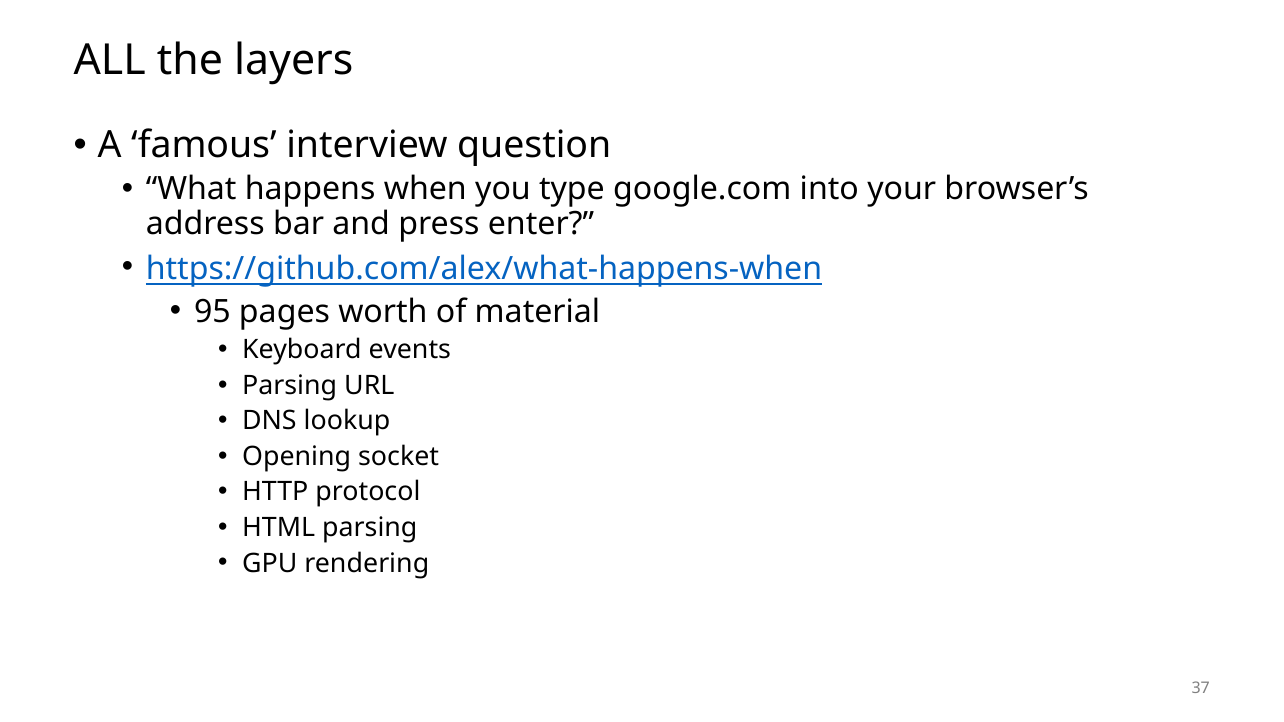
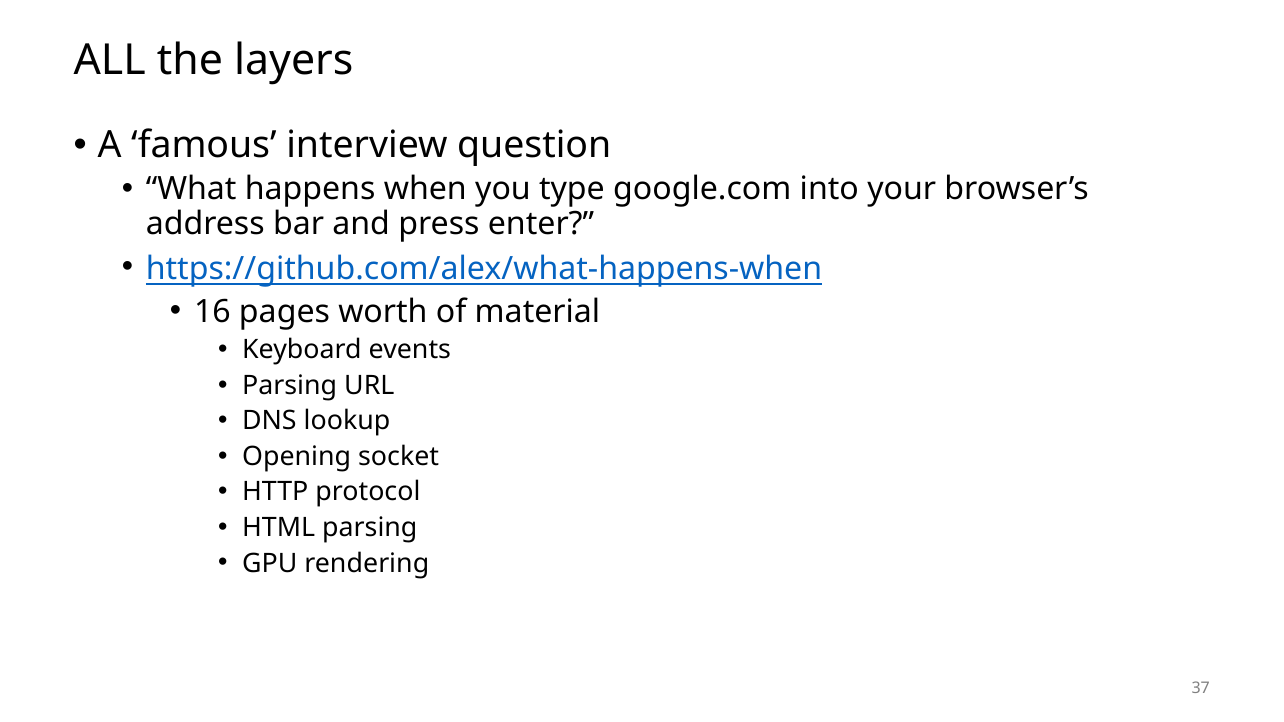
95: 95 -> 16
